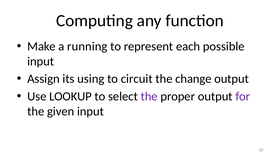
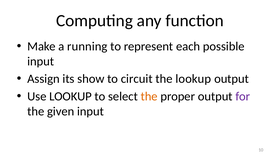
using: using -> show
the change: change -> lookup
the at (149, 97) colour: purple -> orange
